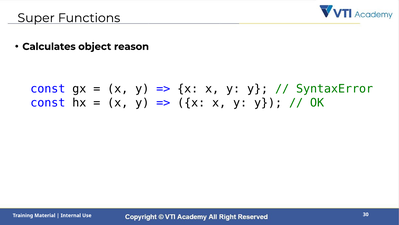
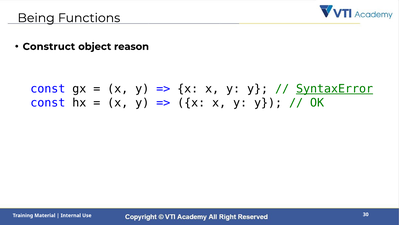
Super: Super -> Being
Calculates: Calculates -> Construct
SyntaxError underline: none -> present
